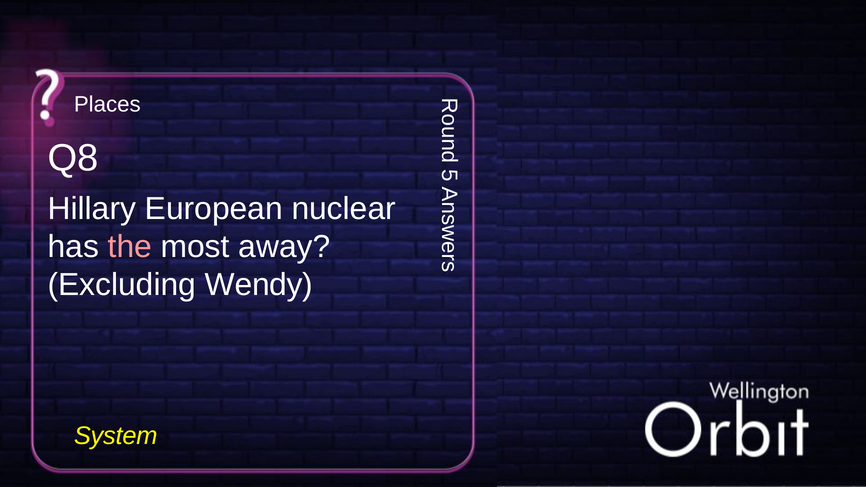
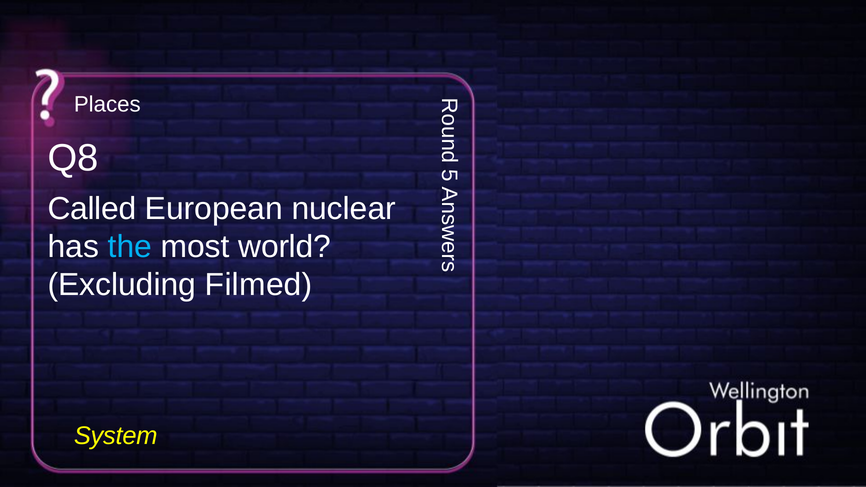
Hillary: Hillary -> Called
the colour: pink -> light blue
away: away -> world
Wendy: Wendy -> Filmed
